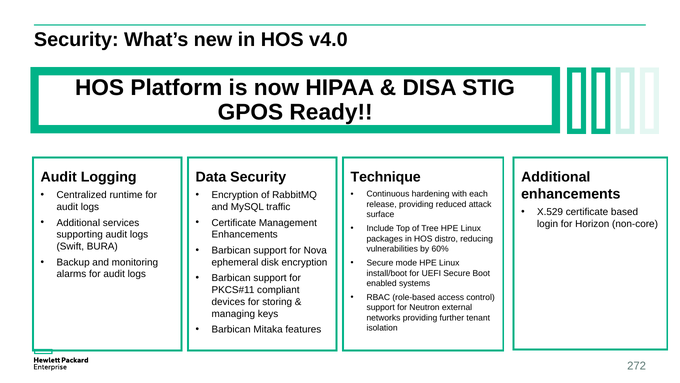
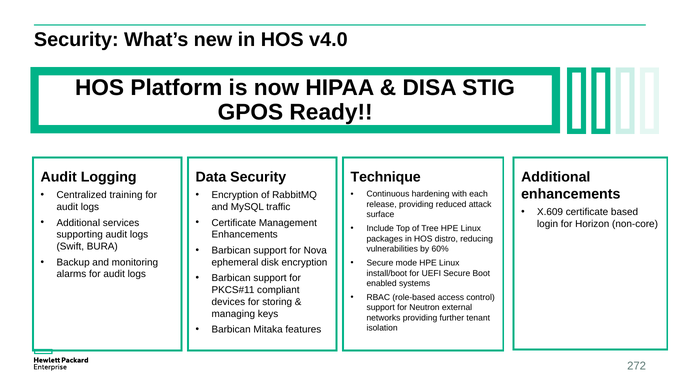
runtime: runtime -> training
X.529: X.529 -> X.609
